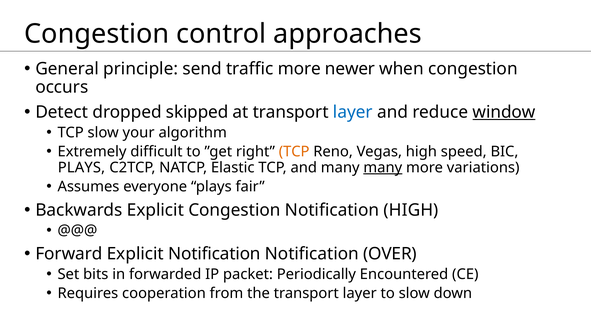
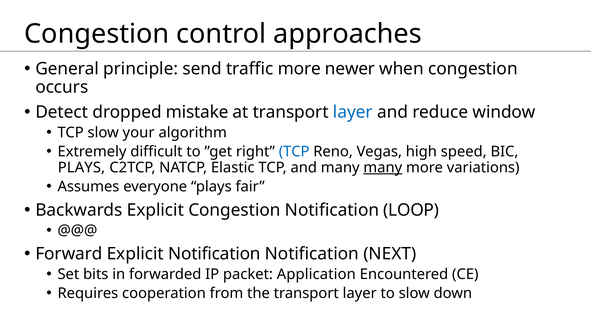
skipped: skipped -> mistake
window underline: present -> none
TCP at (294, 151) colour: orange -> blue
Notification HIGH: HIGH -> LOOP
OVER: OVER -> NEXT
Periodically: Periodically -> Application
